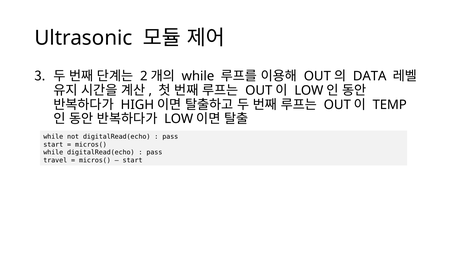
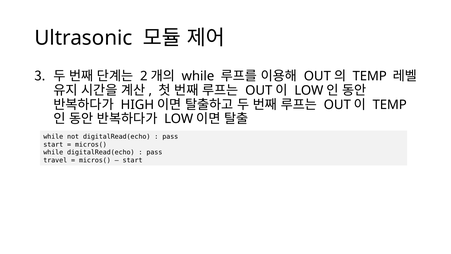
DATA at (370, 76): DATA -> TEMP
